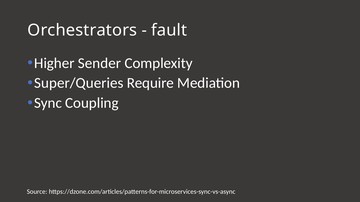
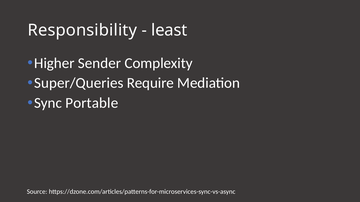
Orchestrators: Orchestrators -> Responsibility
fault: fault -> least
Coupling: Coupling -> Portable
